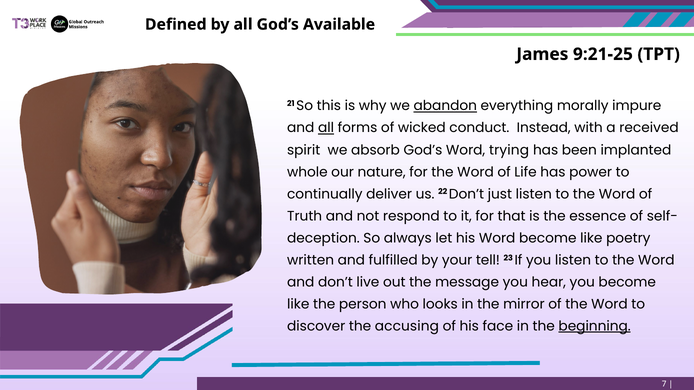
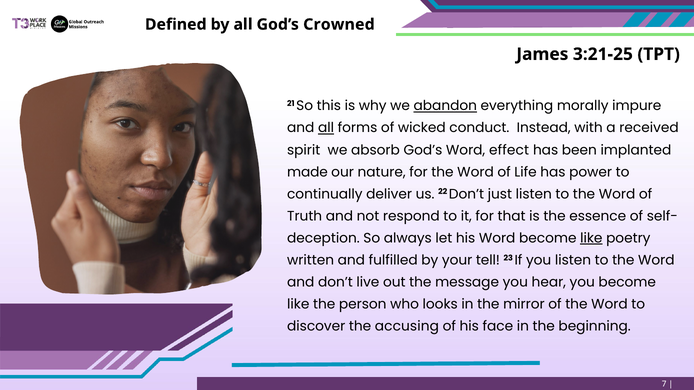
Available: Available -> Crowned
9:21-25: 9:21-25 -> 3:21-25
trying: trying -> effect
whole: whole -> made
like at (591, 238) underline: none -> present
beginning underline: present -> none
